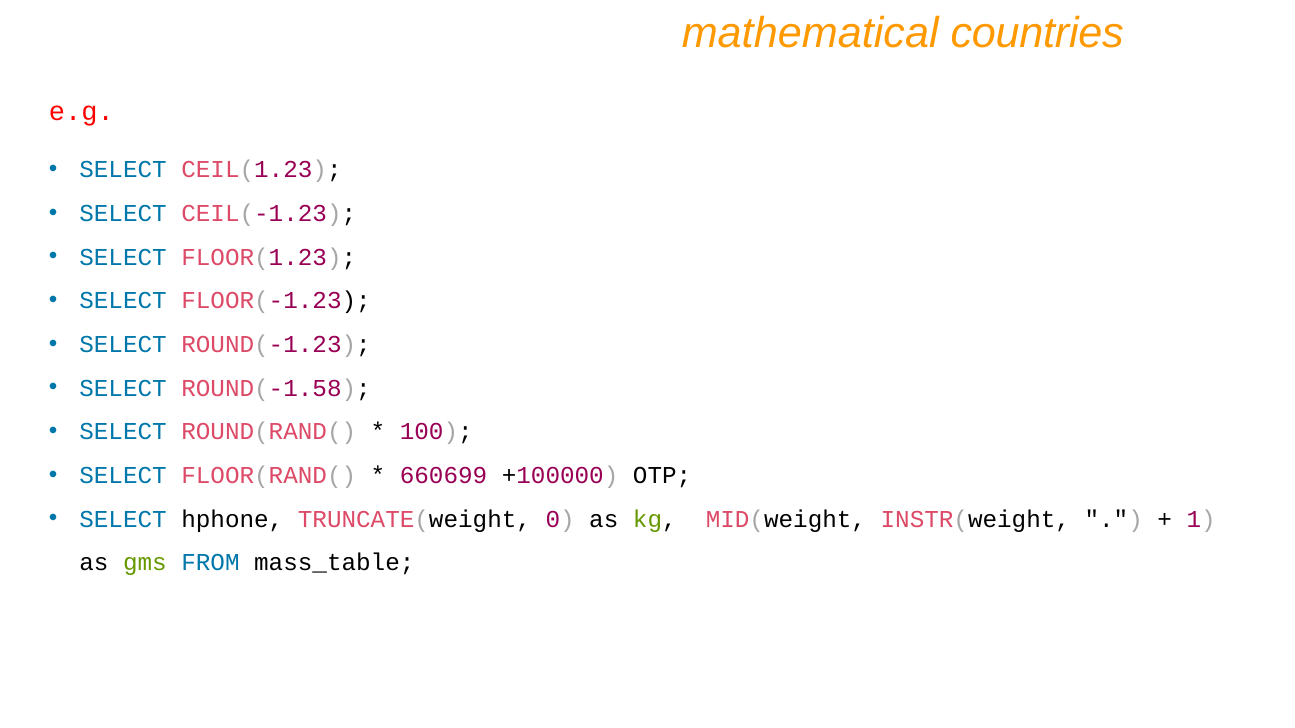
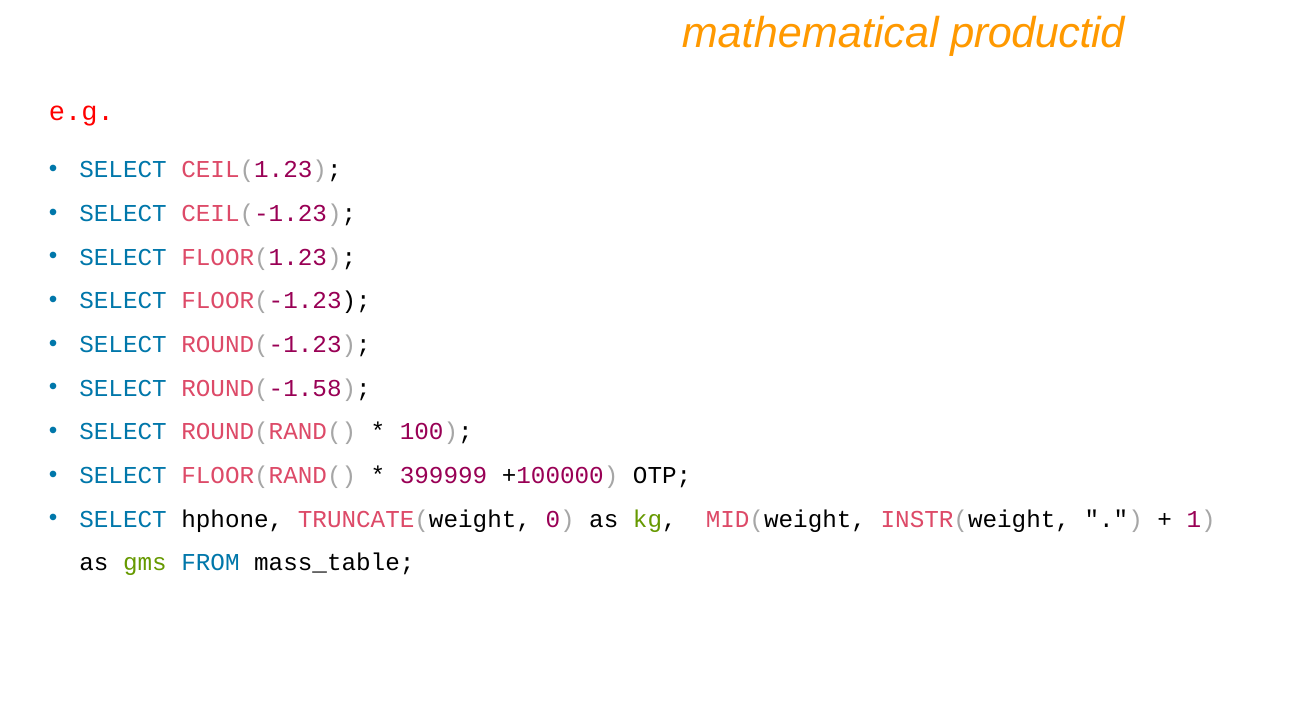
countries: countries -> productid
660699: 660699 -> 399999
